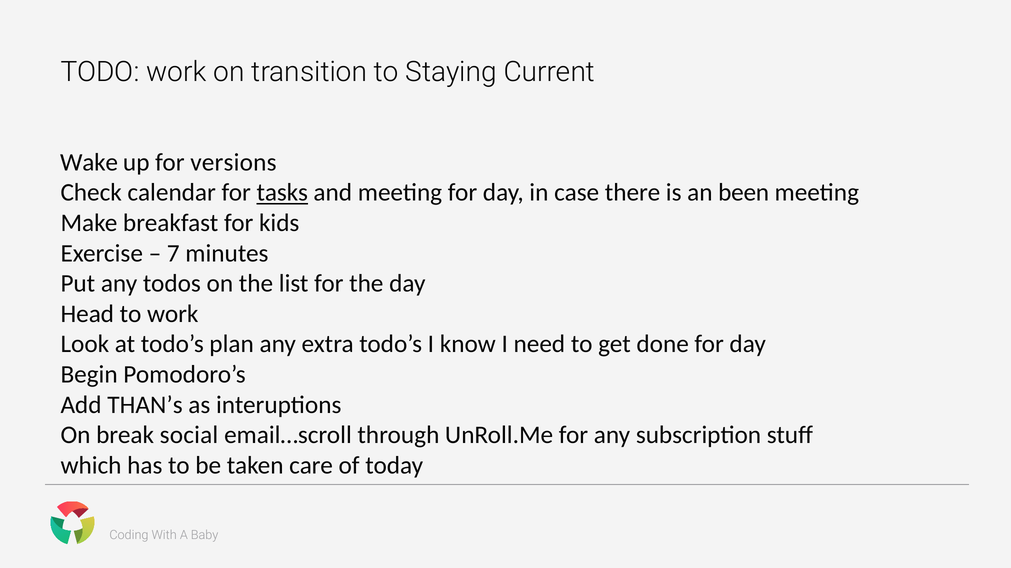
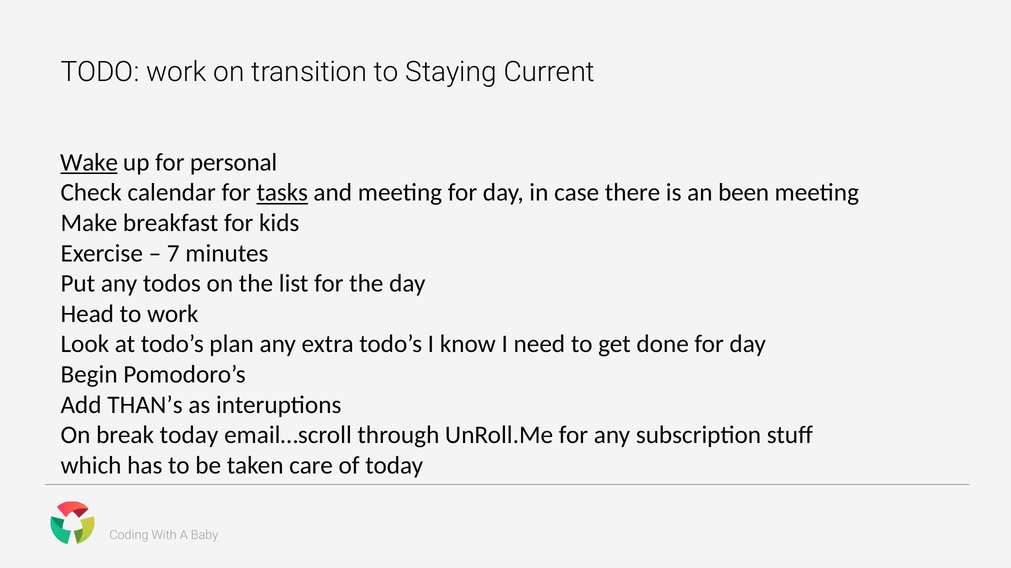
Wake underline: none -> present
versions: versions -> personal
break social: social -> today
